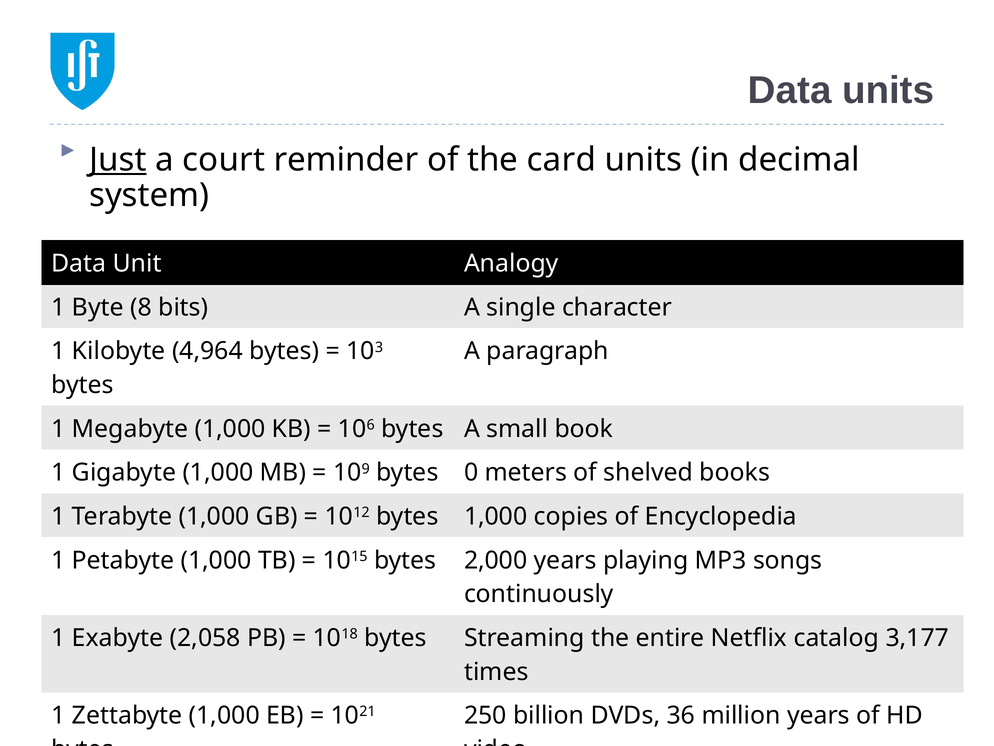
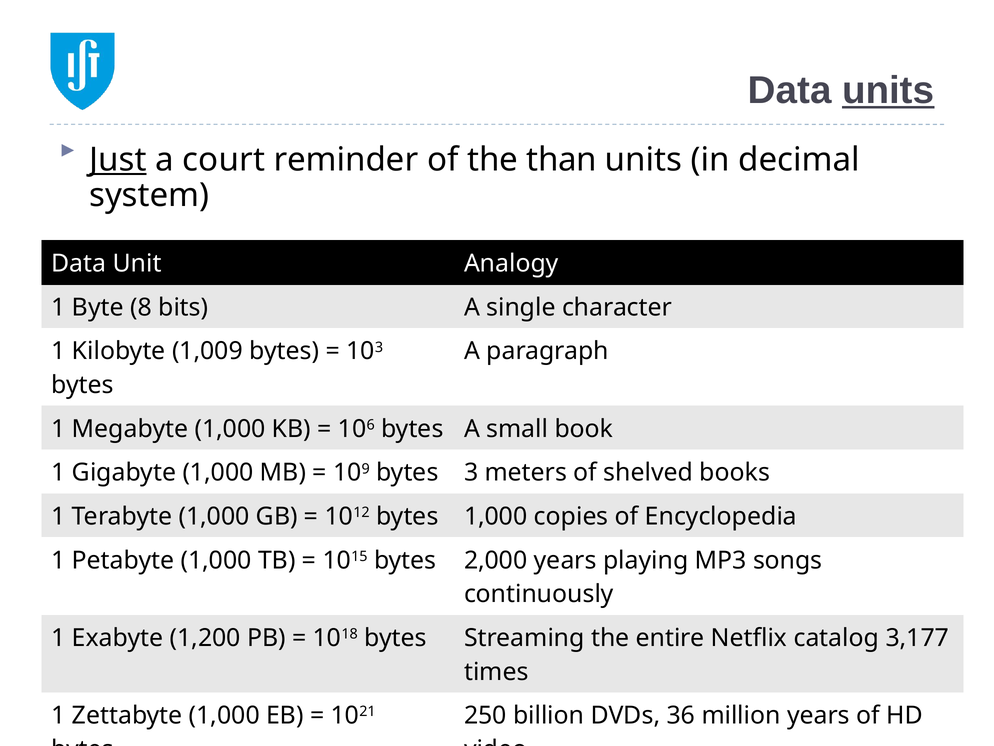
units at (888, 91) underline: none -> present
card: card -> than
4,964: 4,964 -> 1,009
0: 0 -> 3
2,058: 2,058 -> 1,200
